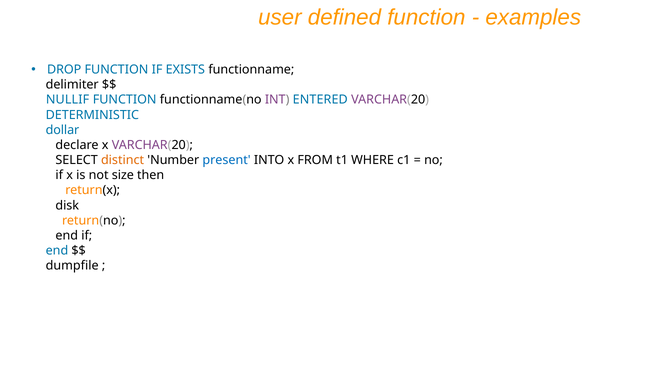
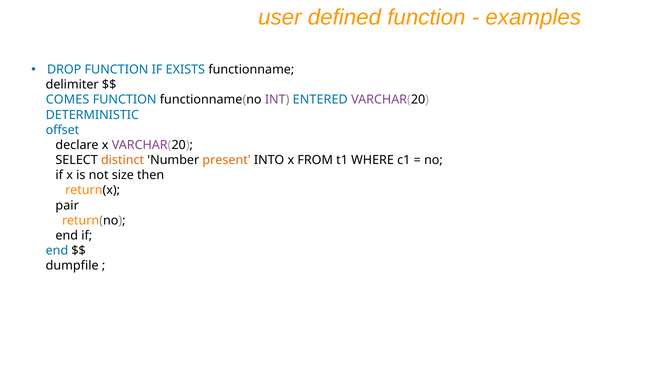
NULLIF: NULLIF -> COMES
dollar: dollar -> offset
present colour: blue -> orange
disk: disk -> pair
